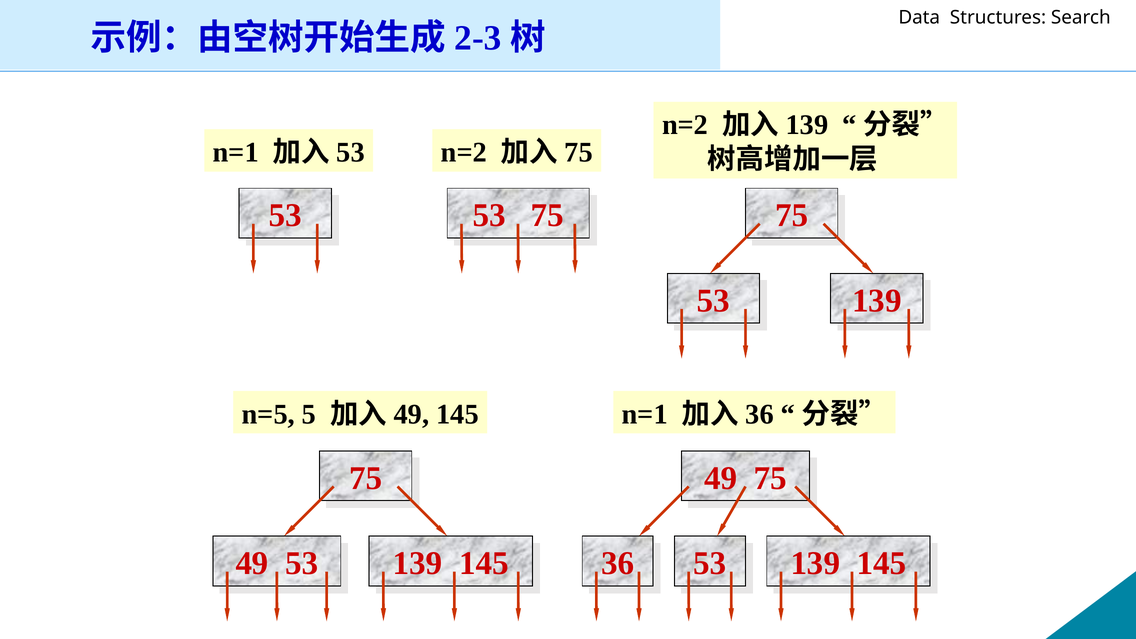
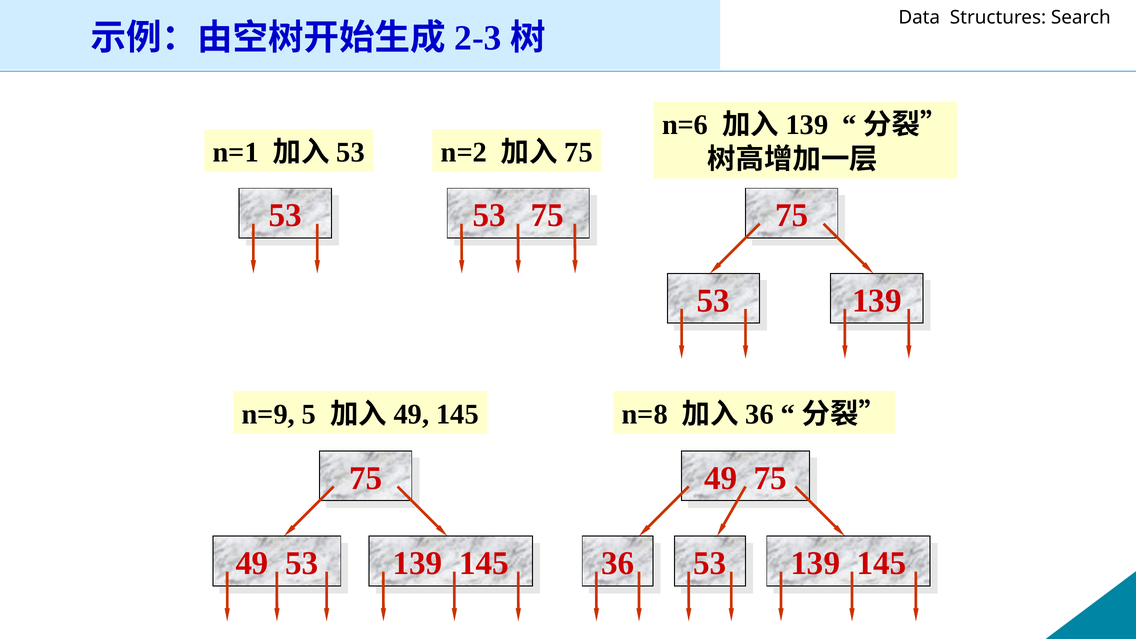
n=2 at (685, 125): n=2 -> n=6
n=5: n=5 -> n=9
n=1 at (645, 414): n=1 -> n=8
